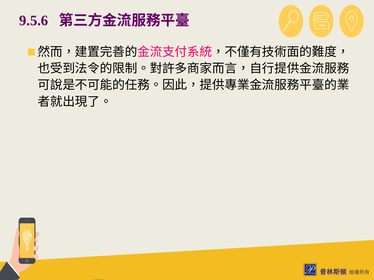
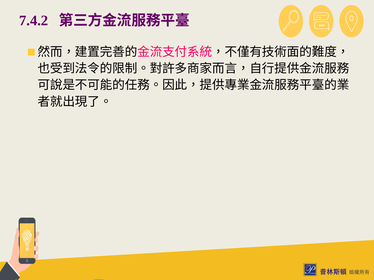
9.5.6: 9.5.6 -> 7.4.2
